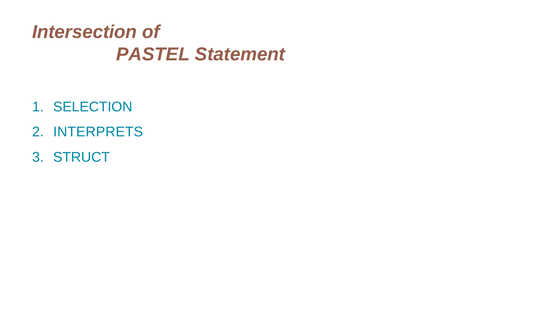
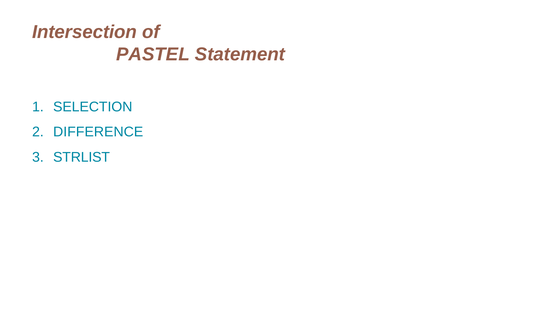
INTERPRETS: INTERPRETS -> DIFFERENCE
STRUCT: STRUCT -> STRLIST
